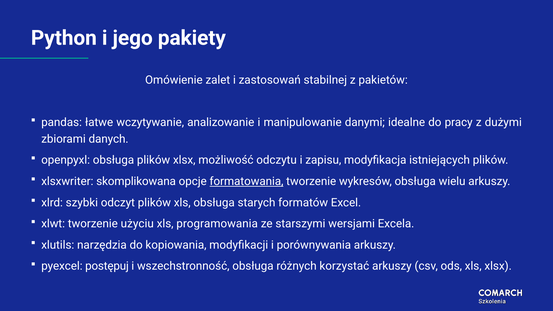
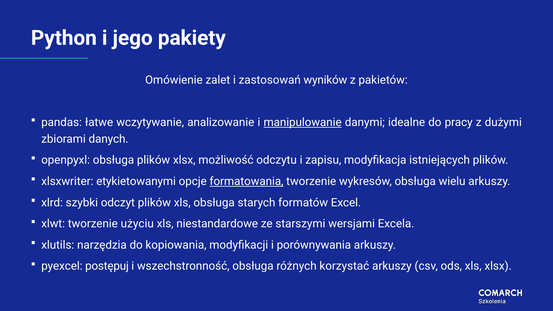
stabilnej: stabilnej -> wyników
manipulowanie underline: none -> present
skomplikowana: skomplikowana -> etykietowanymi
programowania: programowania -> niestandardowe
